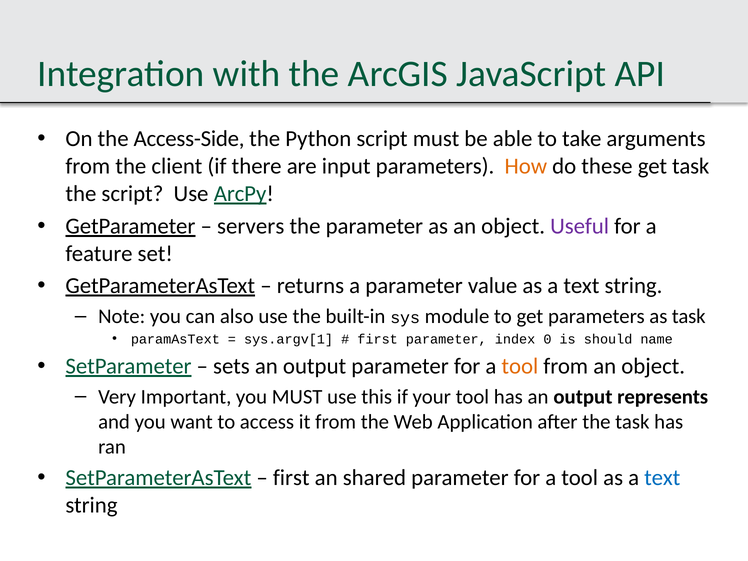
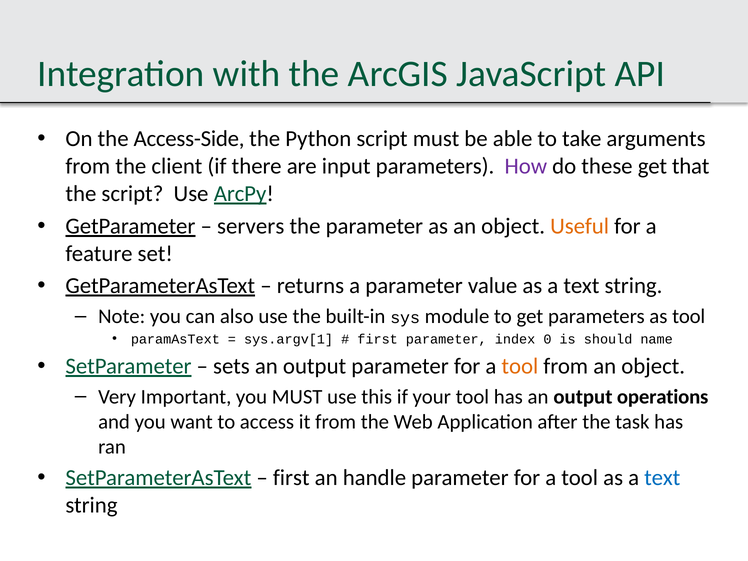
How colour: orange -> purple
get task: task -> that
Useful colour: purple -> orange
as task: task -> tool
represents: represents -> operations
shared: shared -> handle
